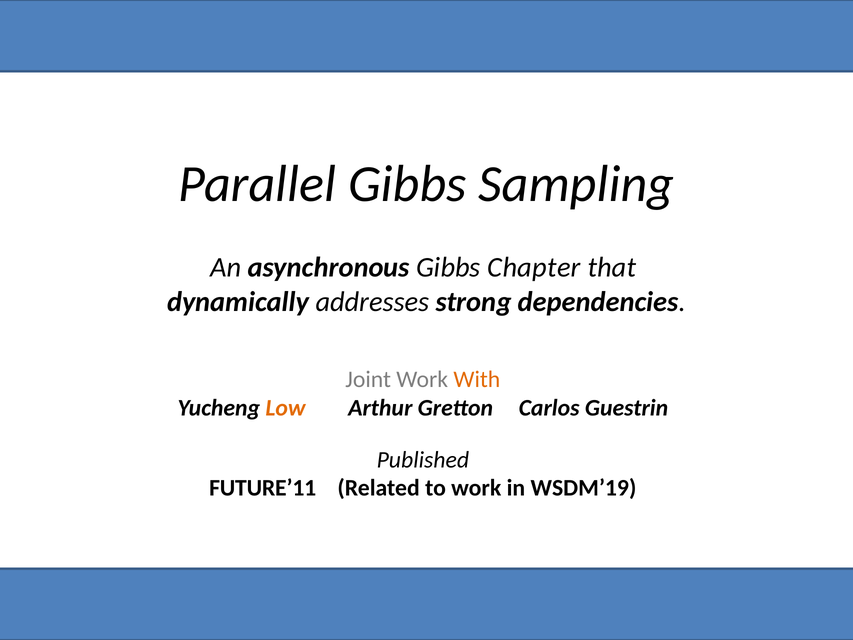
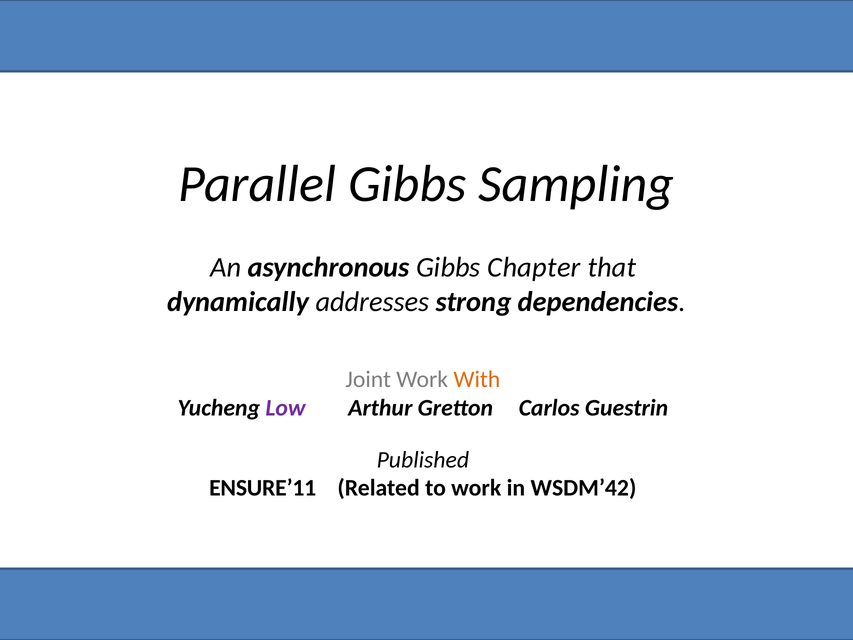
Low colour: orange -> purple
FUTURE’11: FUTURE’11 -> ENSURE’11
WSDM’19: WSDM’19 -> WSDM’42
